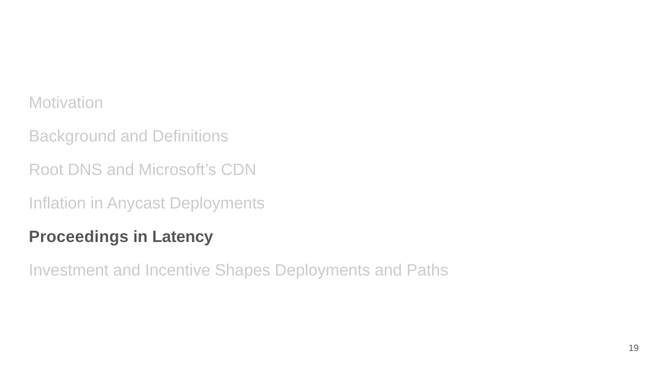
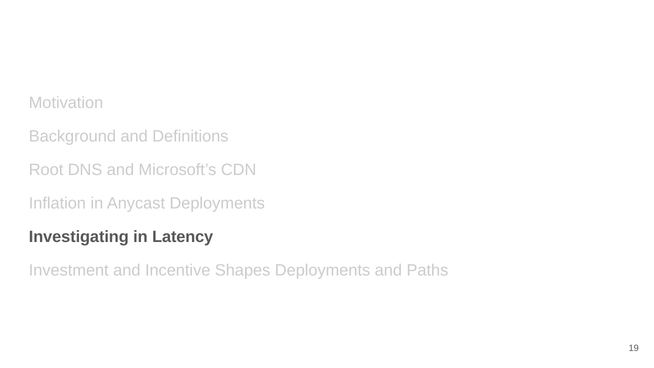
Proceedings: Proceedings -> Investigating
